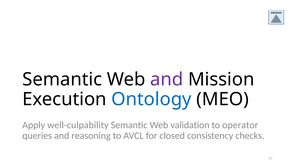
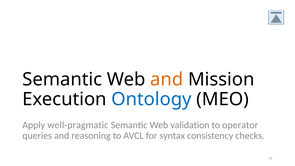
and at (167, 79) colour: purple -> orange
well-culpability: well-culpability -> well-pragmatic
closed: closed -> syntax
